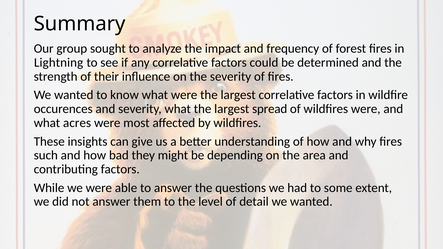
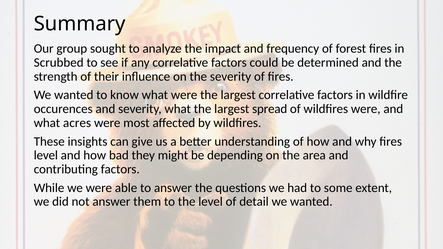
Lightning: Lightning -> Scrubbed
such at (46, 155): such -> level
